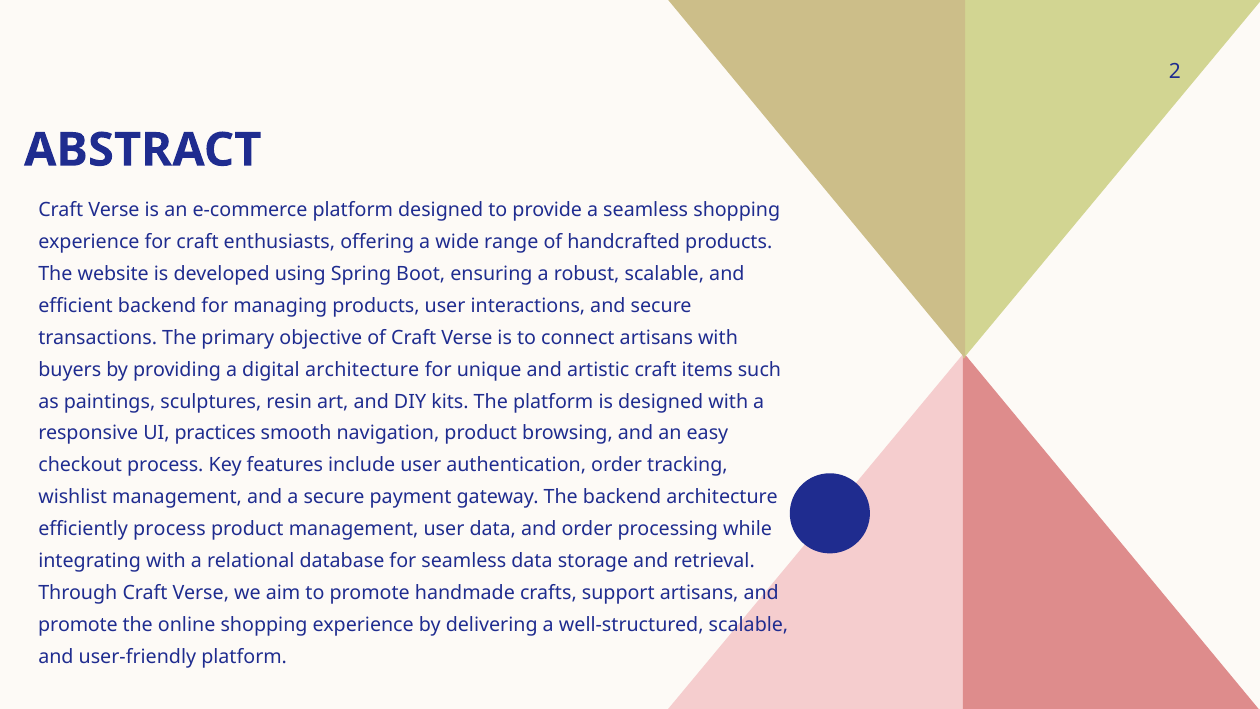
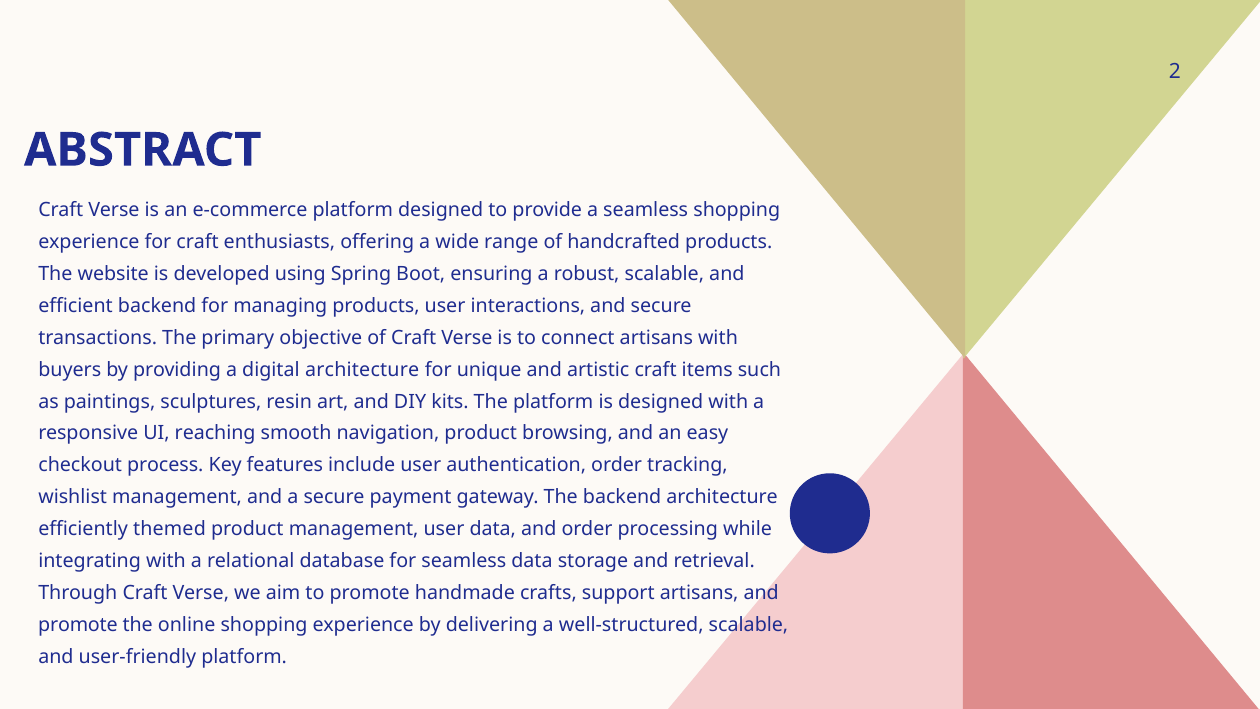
practices: practices -> reaching
efficiently process: process -> themed
